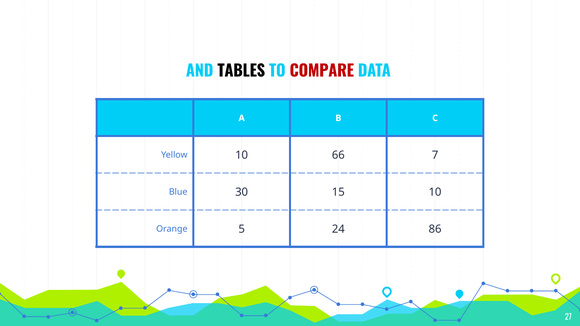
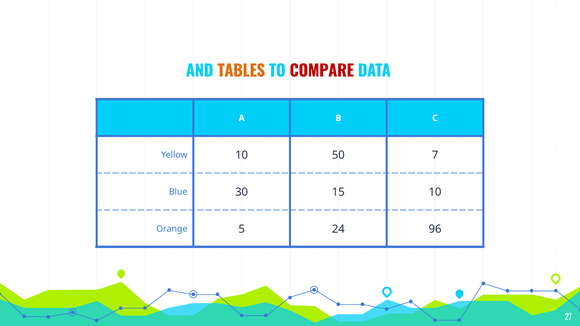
TABLES colour: black -> orange
66: 66 -> 50
86: 86 -> 96
